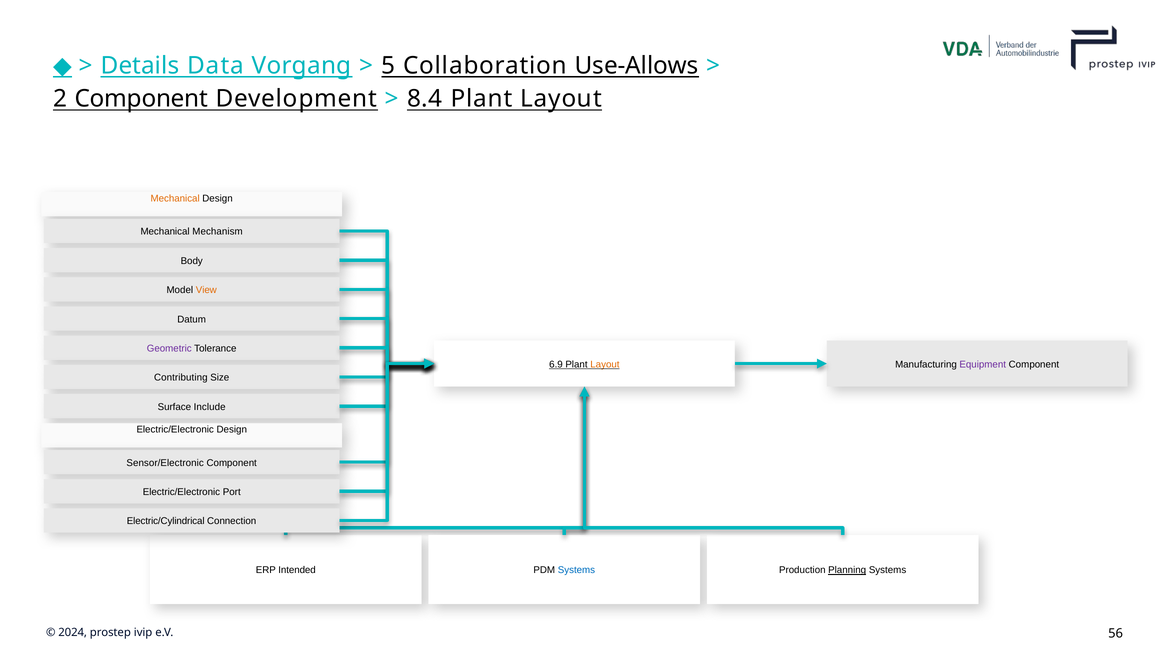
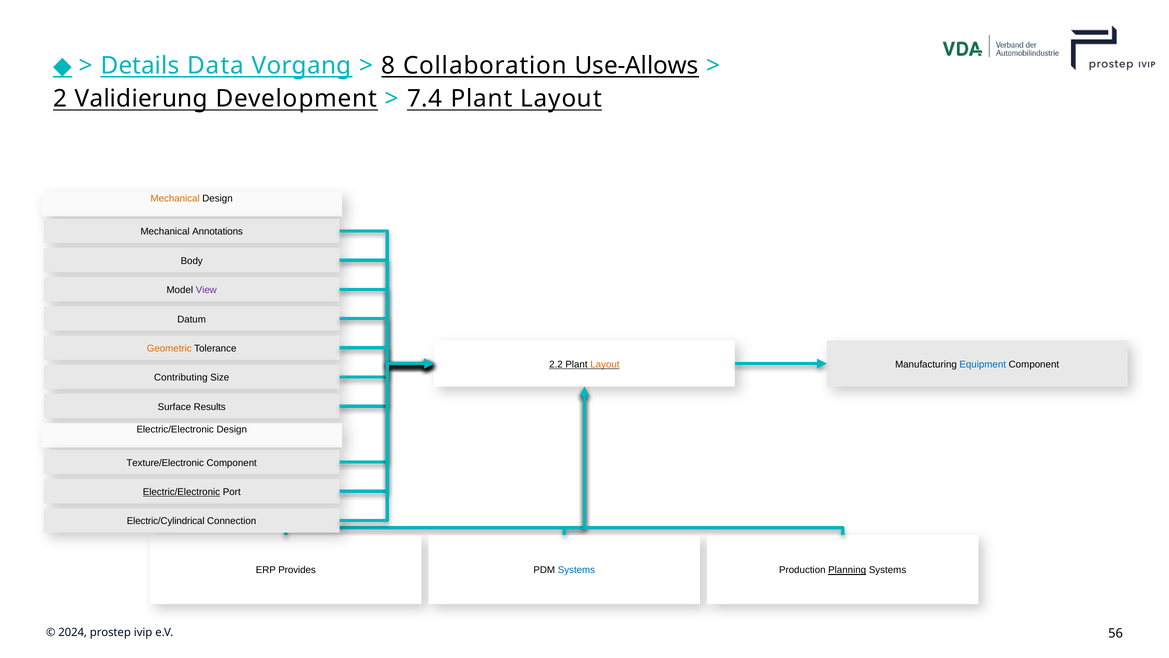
5: 5 -> 8
2 Component: Component -> Validierung
8.4: 8.4 -> 7.4
Mechanism: Mechanism -> Annotations
View colour: orange -> purple
Geometric colour: purple -> orange
6.9: 6.9 -> 2.2
Equipment colour: purple -> blue
Include: Include -> Results
Sensor/Electronic: Sensor/Electronic -> Texture/Electronic
Electric/Electronic at (181, 492) underline: none -> present
Intended: Intended -> Provides
